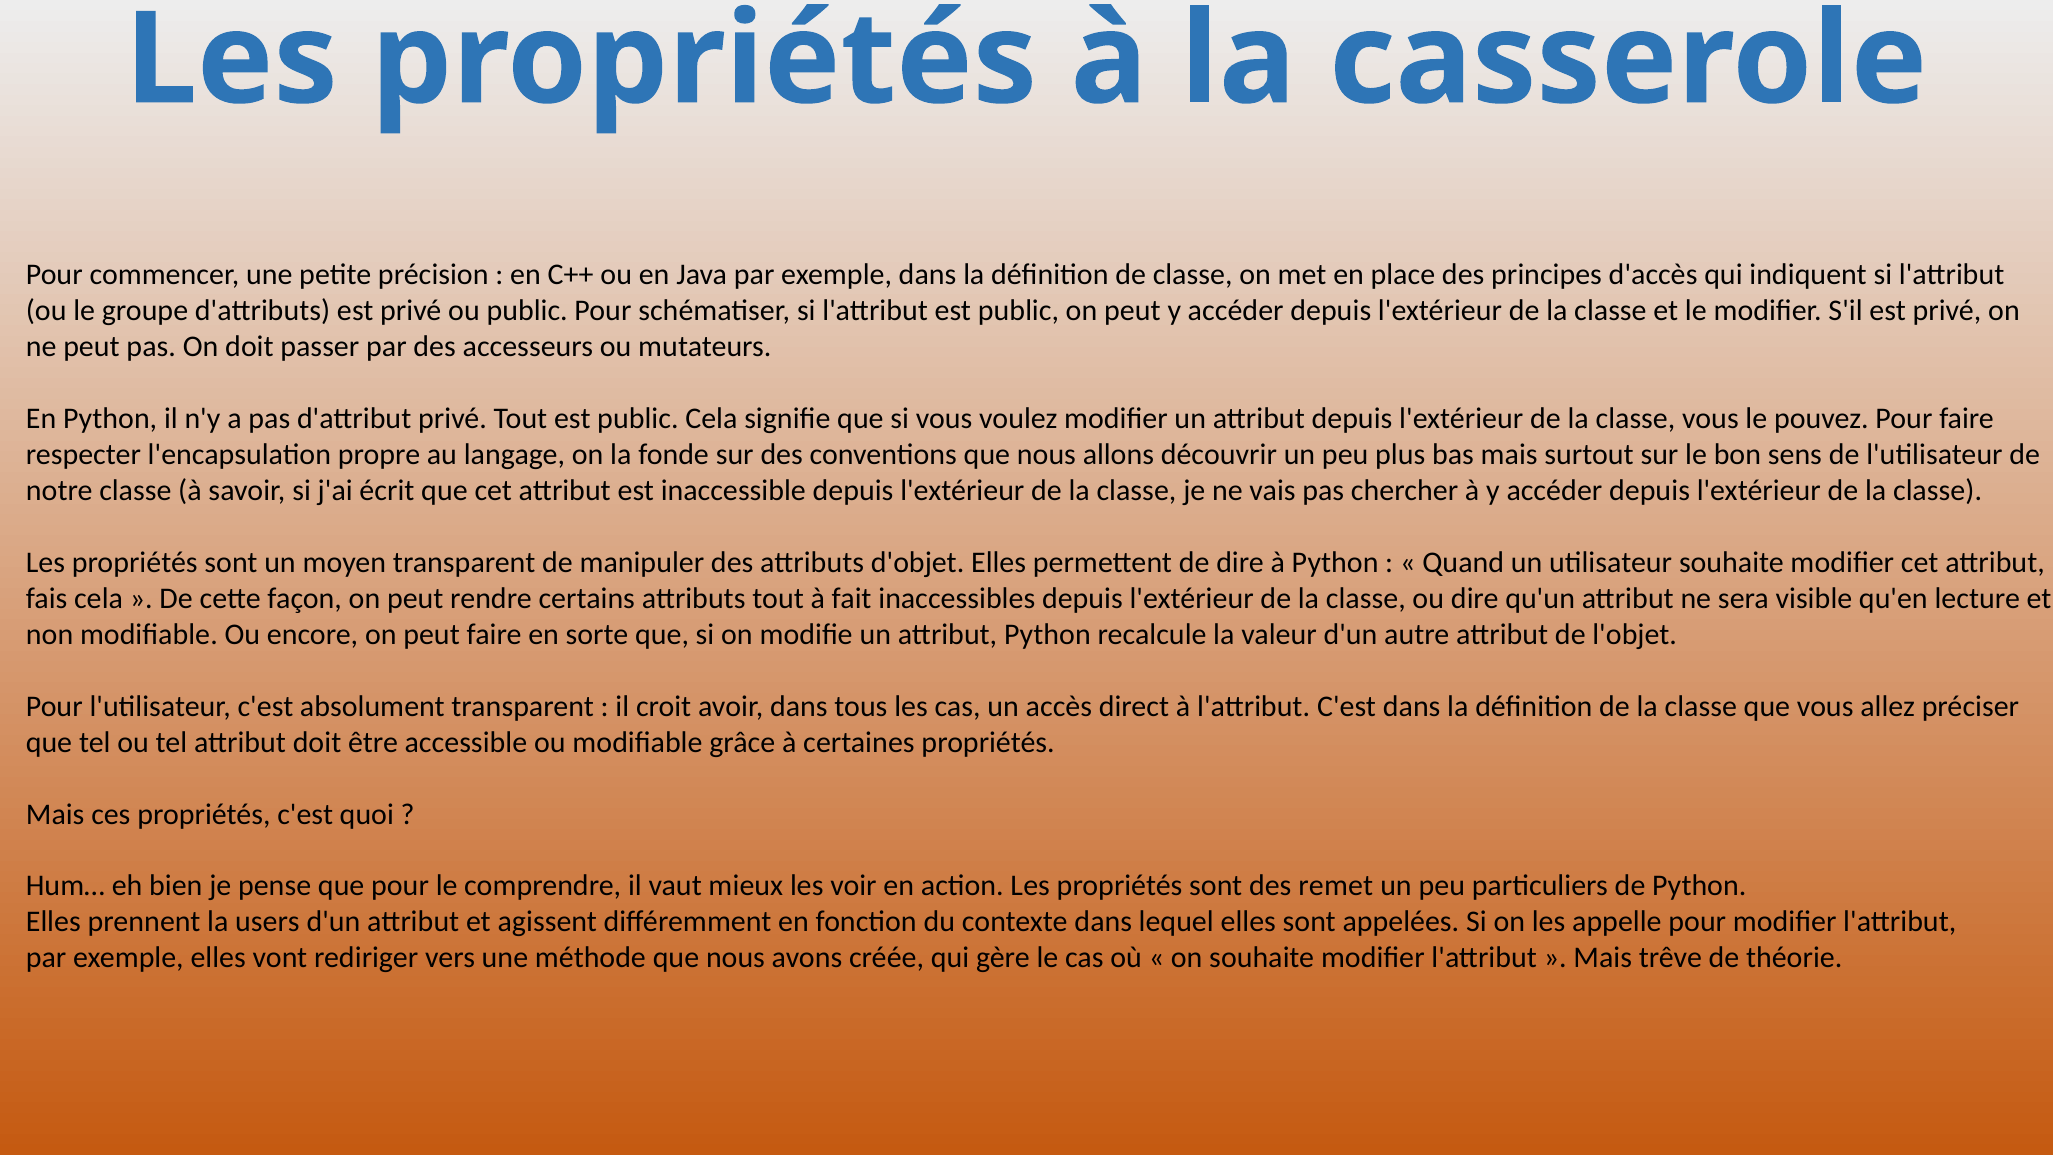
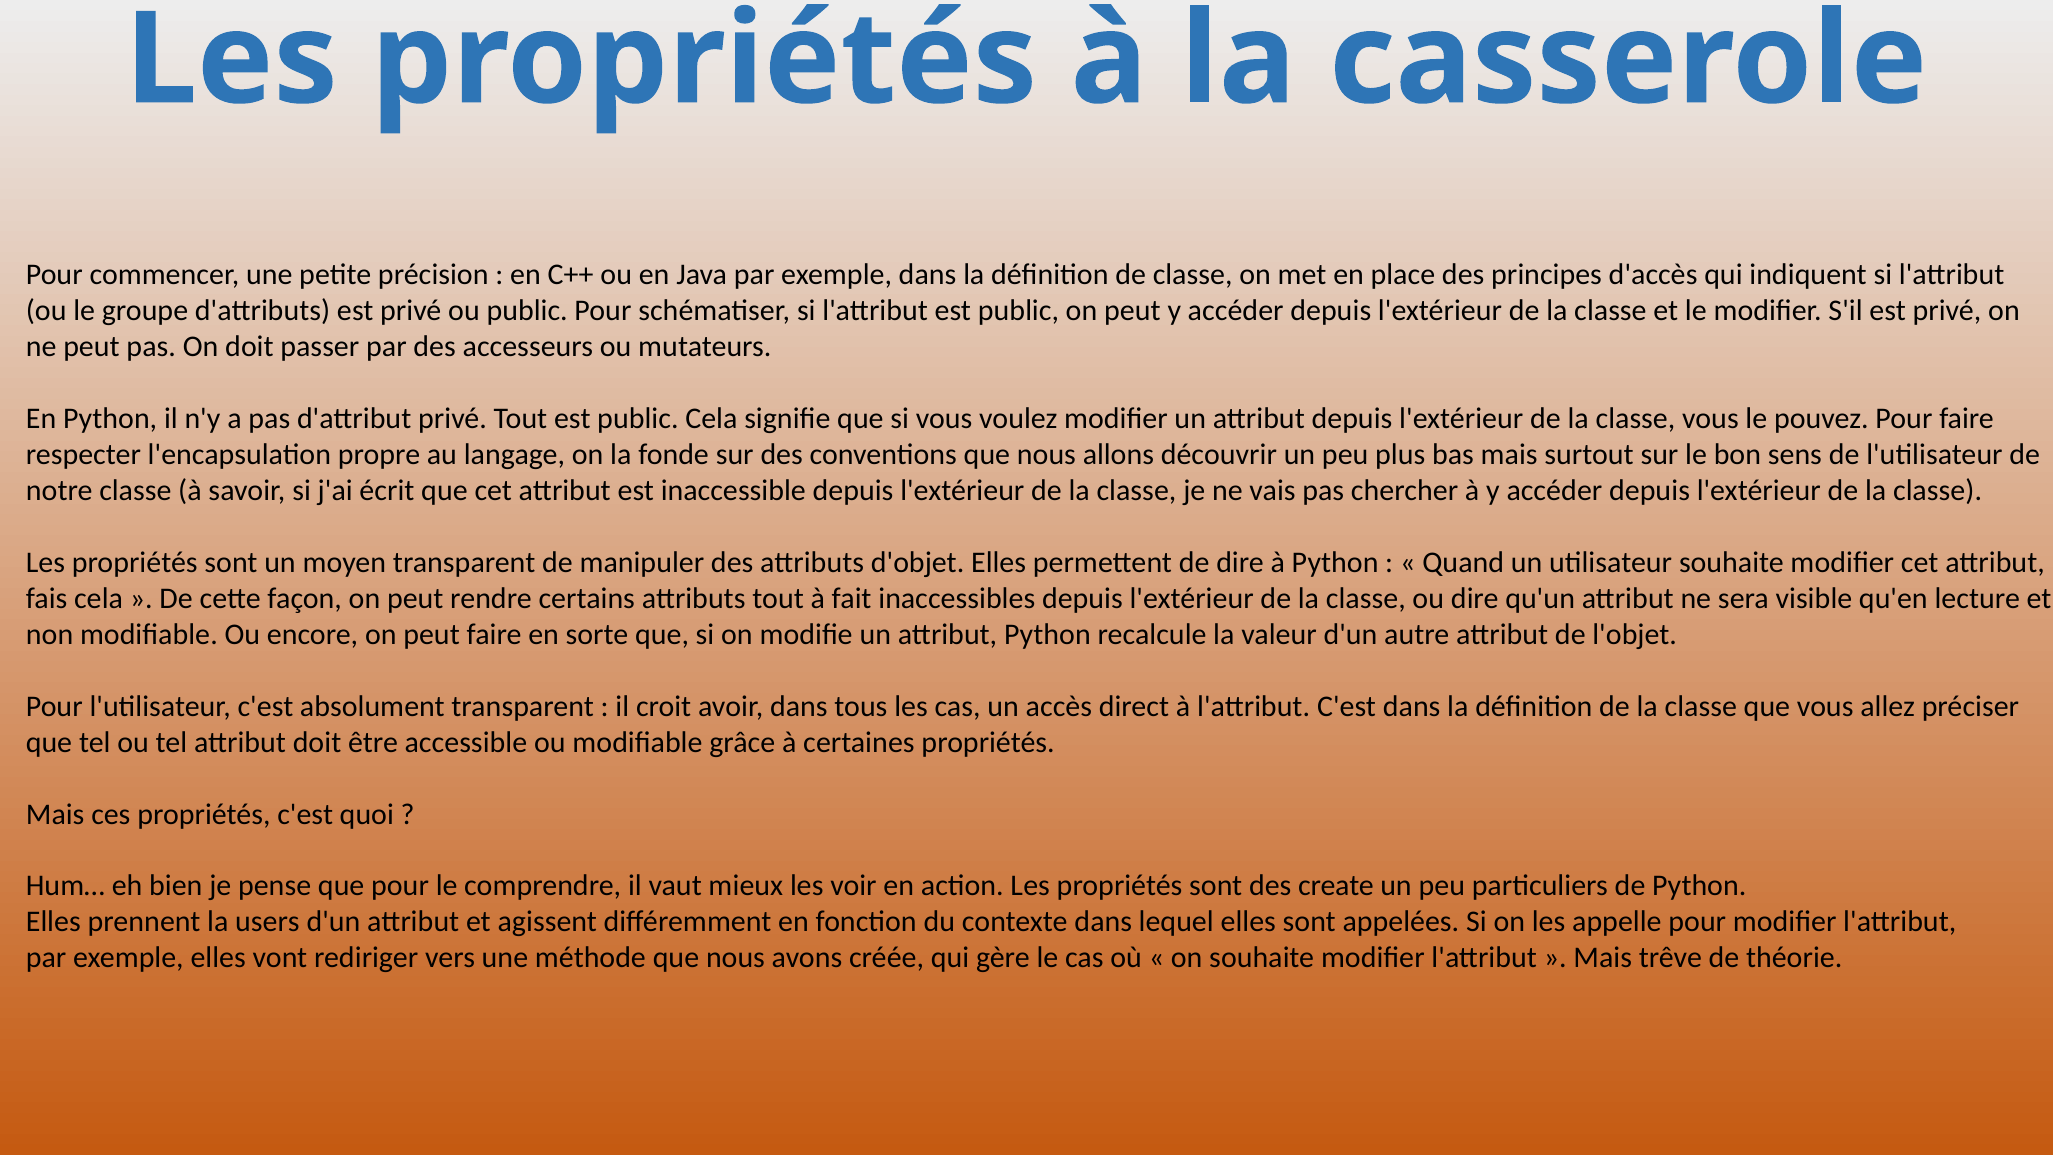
remet: remet -> create
